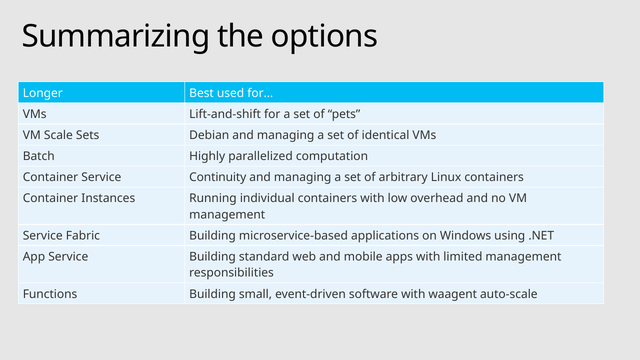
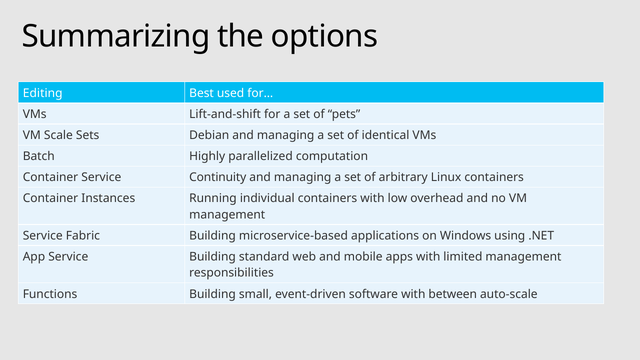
Longer: Longer -> Editing
waagent: waagent -> between
